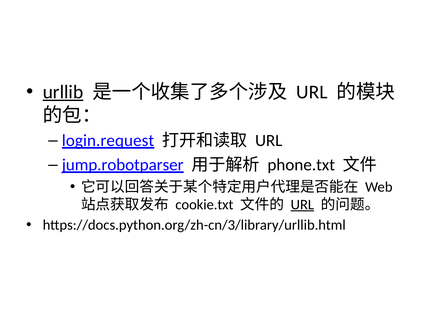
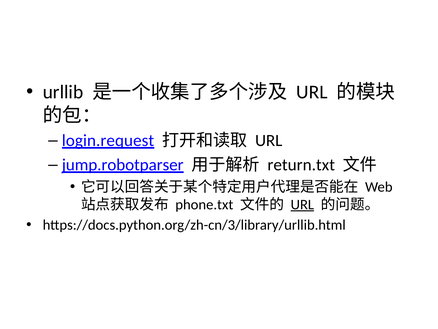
urllib underline: present -> none
phone.txt: phone.txt -> return.txt
cookie.txt: cookie.txt -> phone.txt
